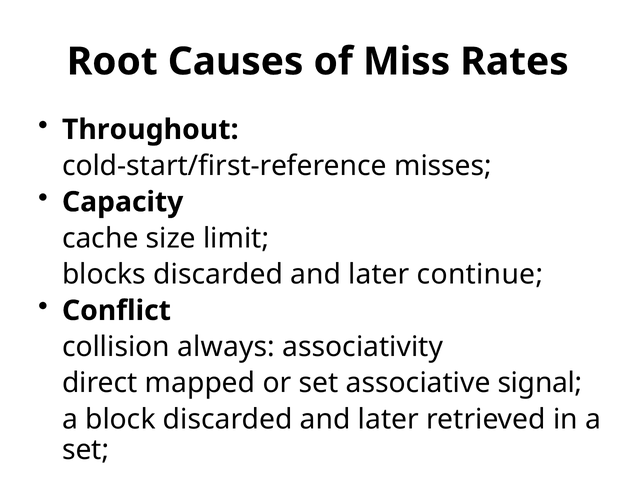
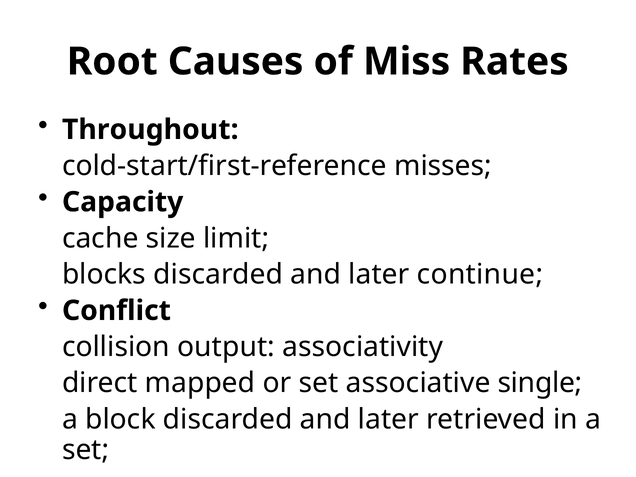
always: always -> output
signal: signal -> single
